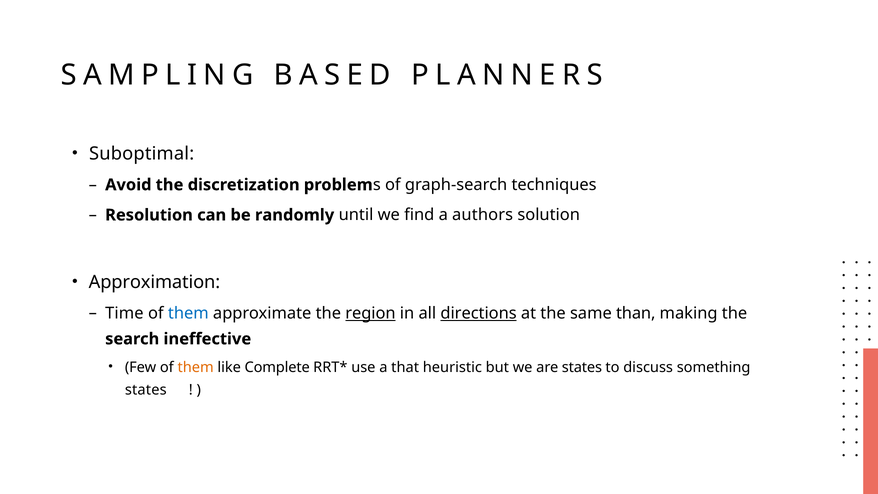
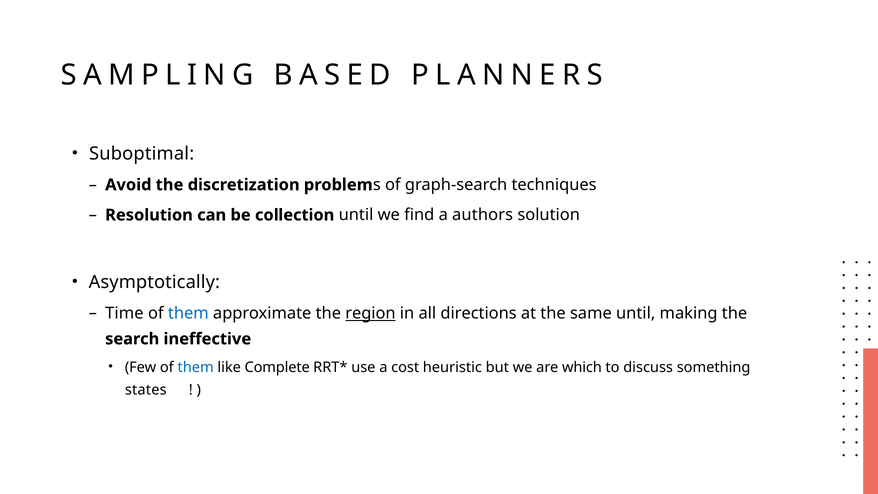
randomly: randomly -> collection
Approximation: Approximation -> Asymptotically
directions underline: present -> none
same than: than -> until
them at (196, 367) colour: orange -> blue
that: that -> cost
are states: states -> which
